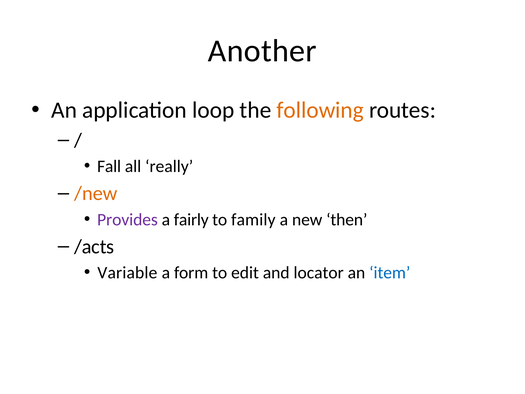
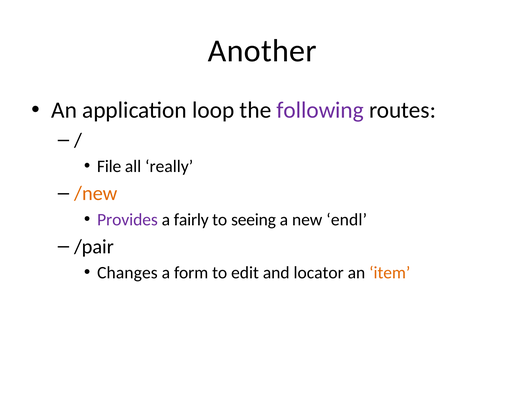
following colour: orange -> purple
Fall: Fall -> File
family: family -> seeing
then: then -> endl
/acts: /acts -> /pair
Variable: Variable -> Changes
item colour: blue -> orange
